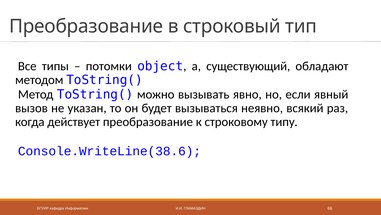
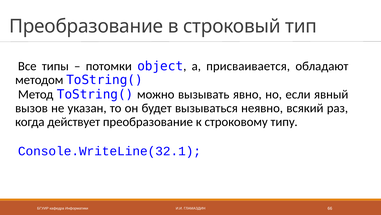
существующий: существующий -> присваивается
Console.WriteLine(38.6: Console.WriteLine(38.6 -> Console.WriteLine(32.1
